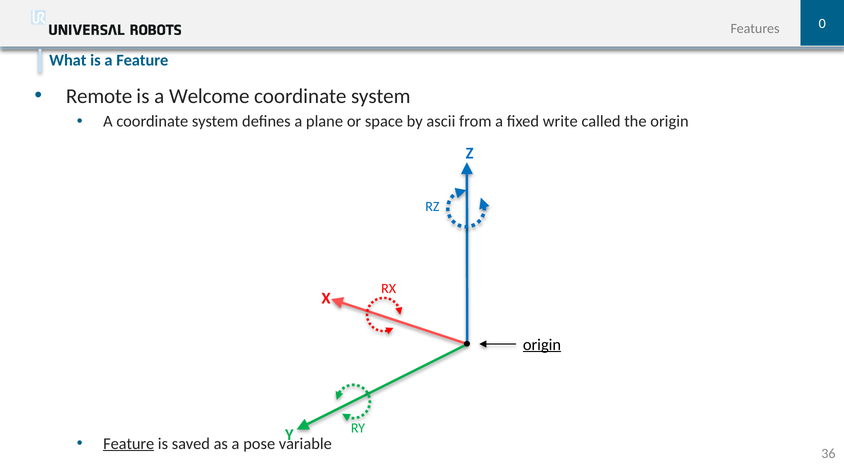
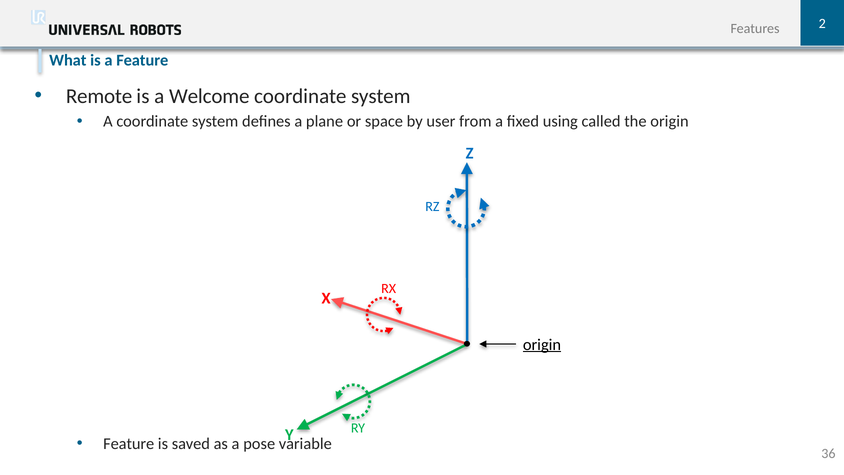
0: 0 -> 2
ascii: ascii -> user
write: write -> using
Feature at (129, 443) underline: present -> none
